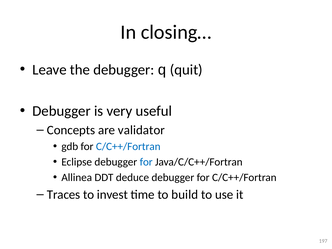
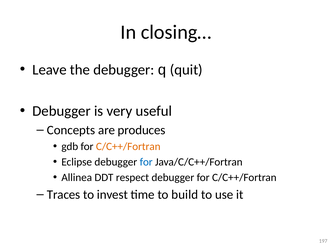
validator: validator -> produces
C/C++/Fortran at (128, 147) colour: blue -> orange
deduce: deduce -> respect
